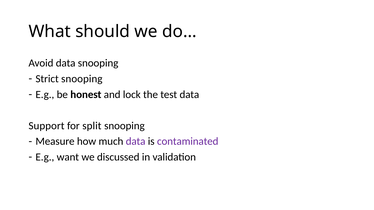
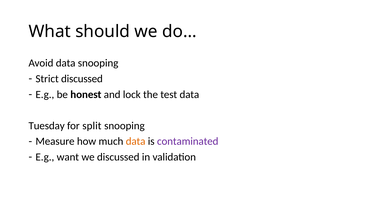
Strict snooping: snooping -> discussed
Support: Support -> Tuesday
data at (136, 142) colour: purple -> orange
